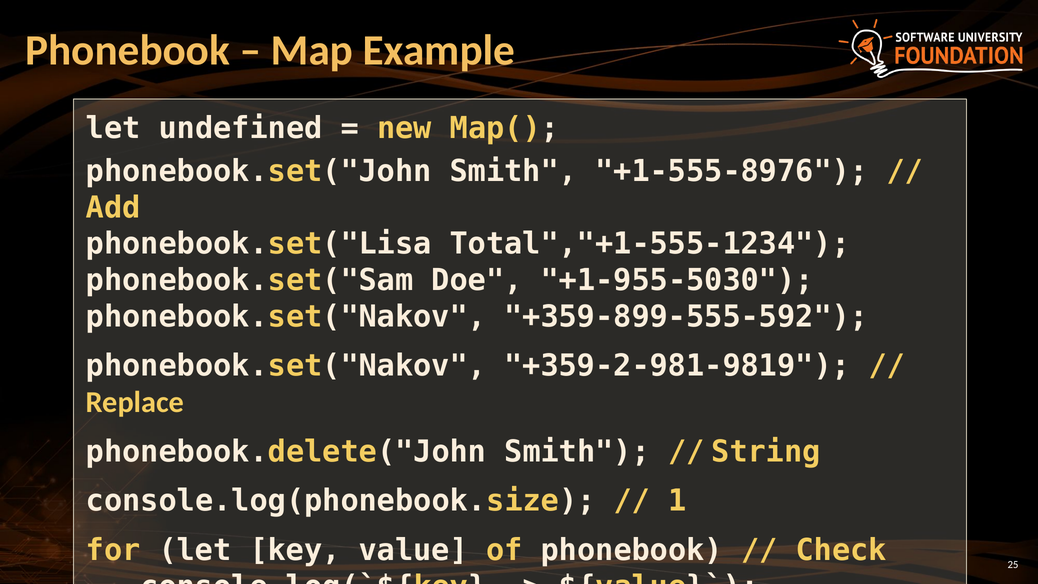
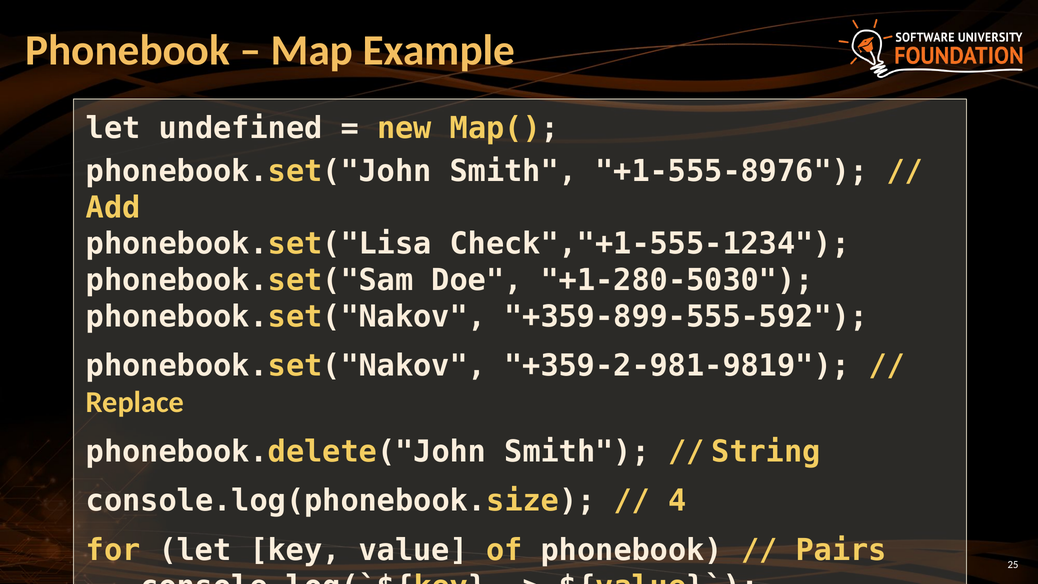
Total","+1-555-1234: Total","+1-555-1234 -> Check","+1-555-1234
+1-955-5030: +1-955-5030 -> +1-280-5030
1: 1 -> 4
Check: Check -> Pairs
